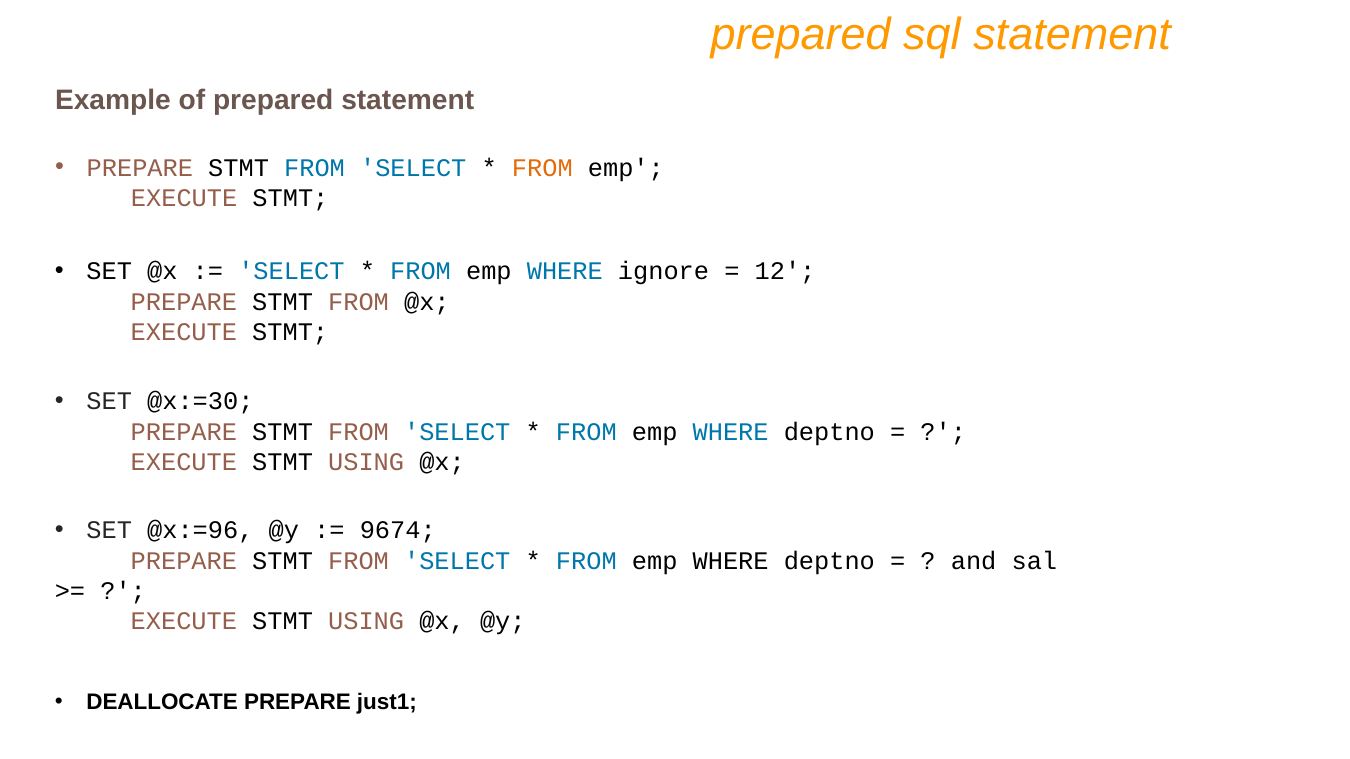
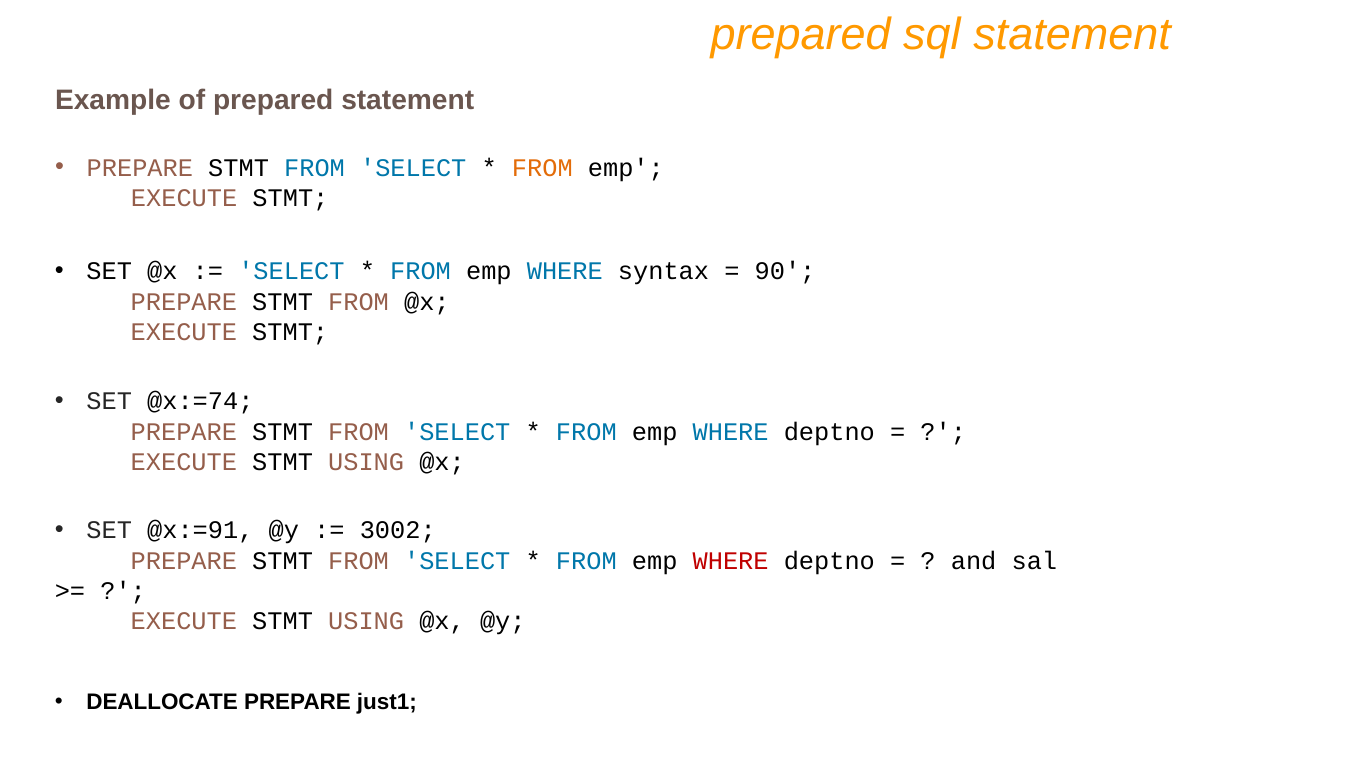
ignore: ignore -> syntax
12: 12 -> 90
@x:=30: @x:=30 -> @x:=74
@x:=96: @x:=96 -> @x:=91
9674: 9674 -> 3002
WHERE at (731, 561) colour: black -> red
